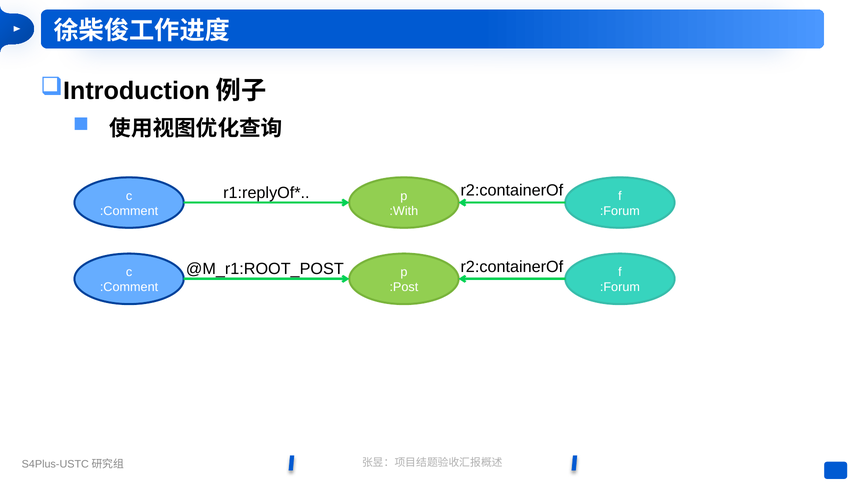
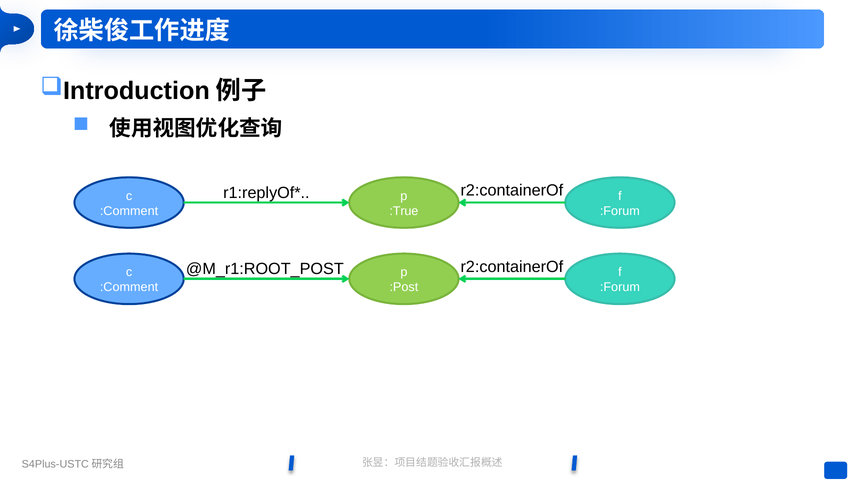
:With: :With -> :True
